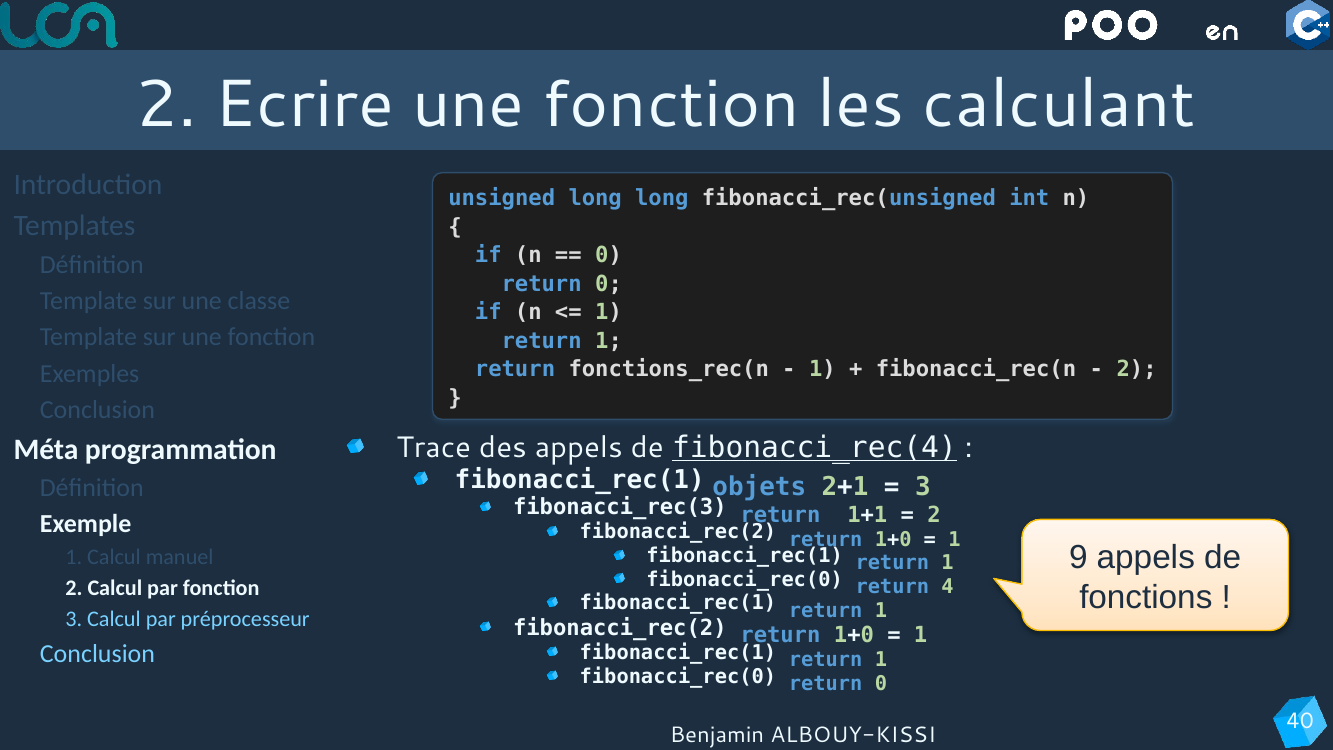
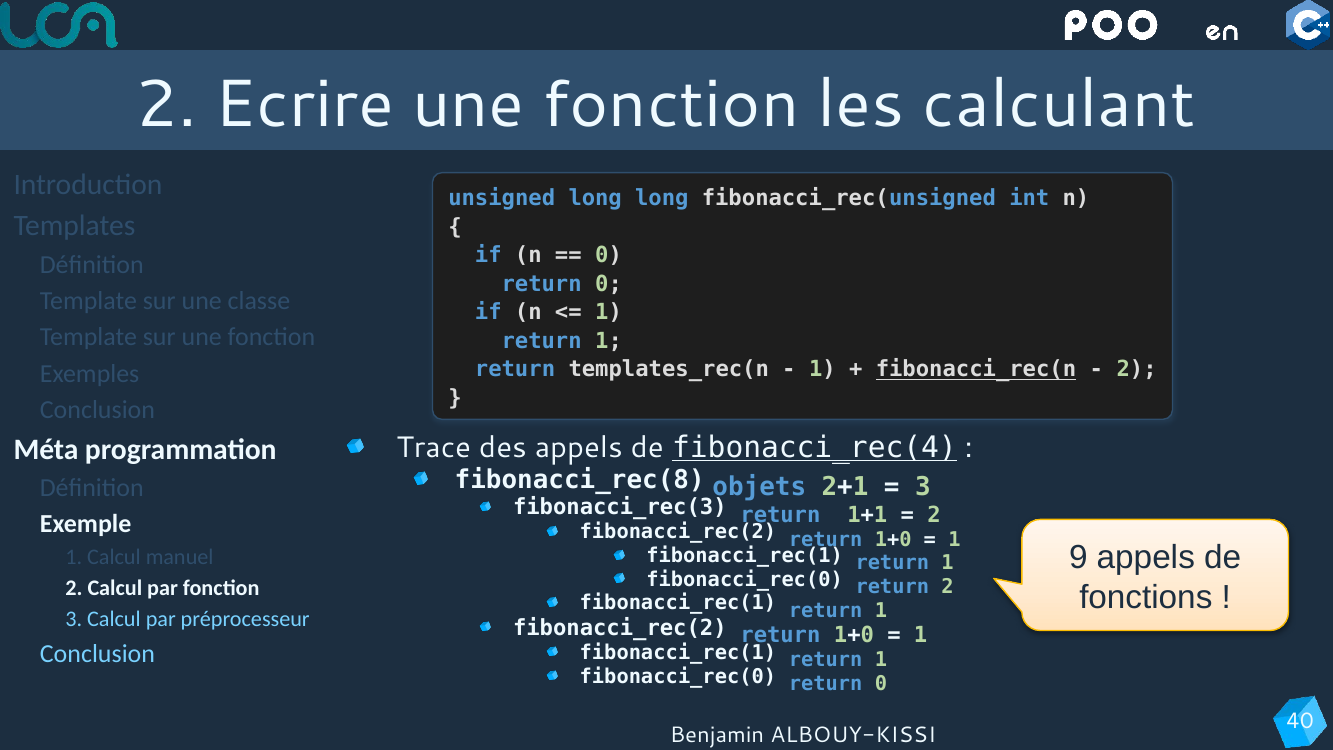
fonctions_rec(n: fonctions_rec(n -> templates_rec(n
fibonacci_rec(n underline: none -> present
fibonacci_rec(1 at (580, 480): fibonacci_rec(1 -> fibonacci_rec(8
return 4: 4 -> 2
